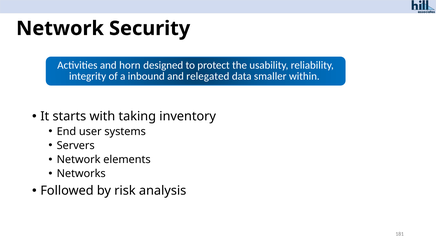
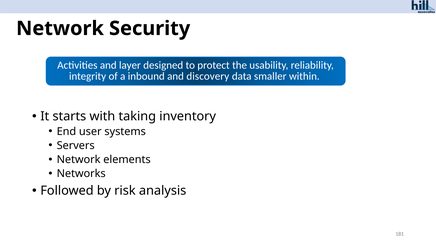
horn: horn -> layer
relegated: relegated -> discovery
